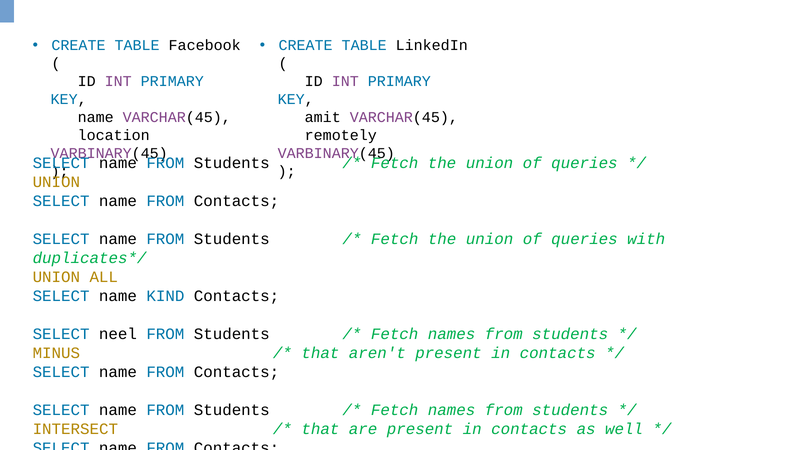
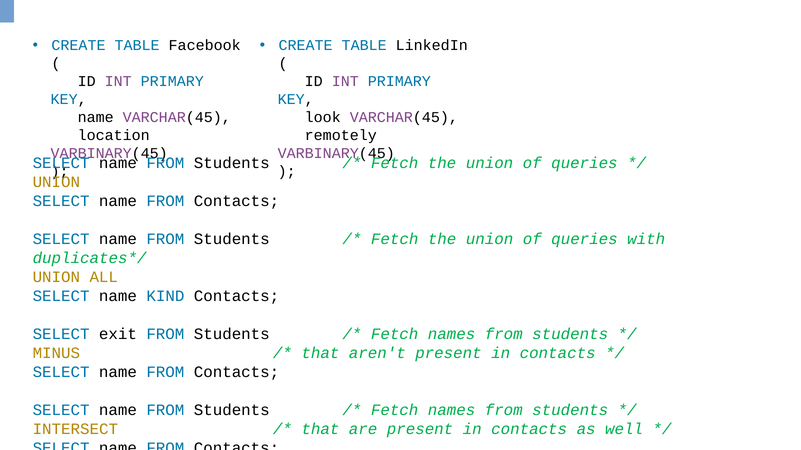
amit: amit -> look
neel: neel -> exit
